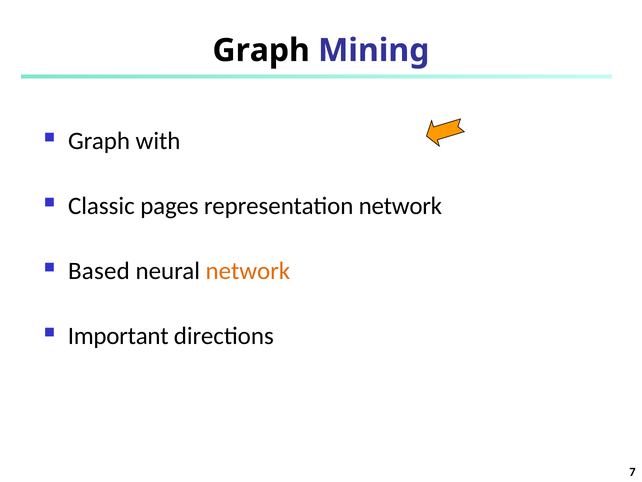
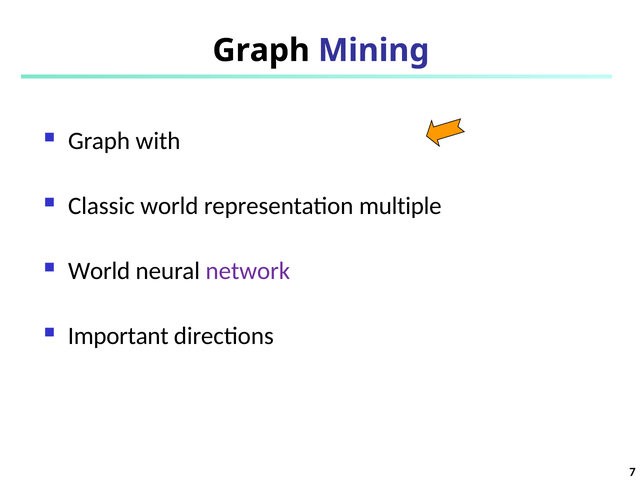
Classic pages: pages -> world
representation network: network -> multiple
Based at (99, 271): Based -> World
network at (248, 271) colour: orange -> purple
